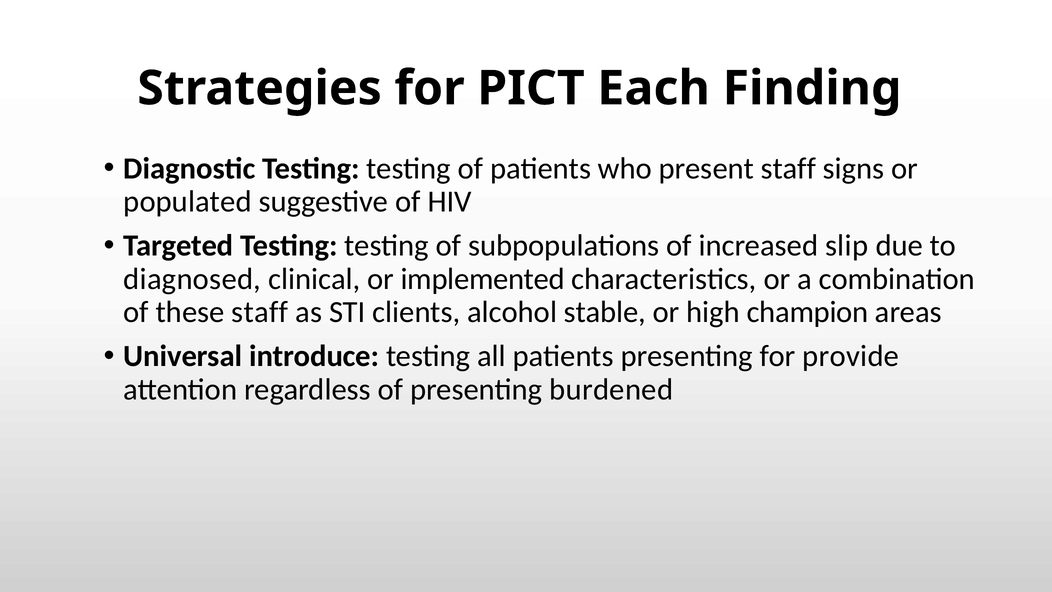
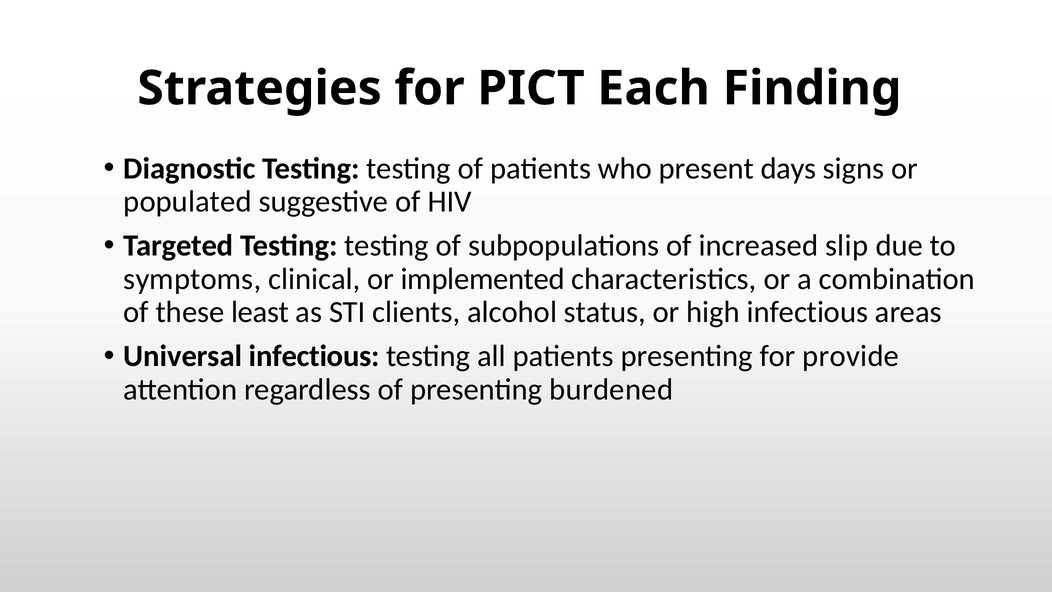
present staff: staff -> days
diagnosed: diagnosed -> symptoms
these staff: staff -> least
stable: stable -> status
high champion: champion -> infectious
Universal introduce: introduce -> infectious
